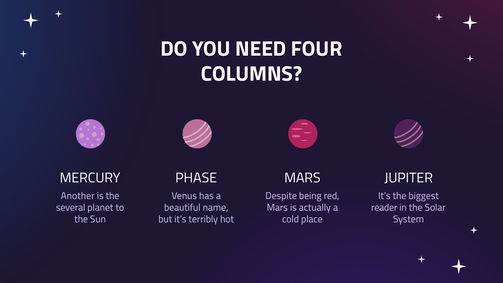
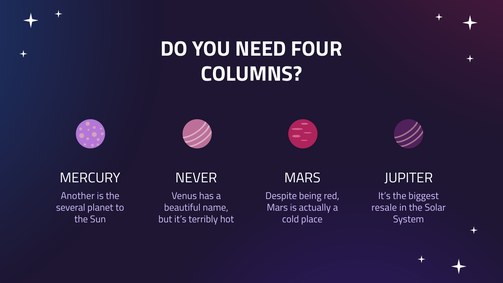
PHASE: PHASE -> NEVER
reader: reader -> resale
